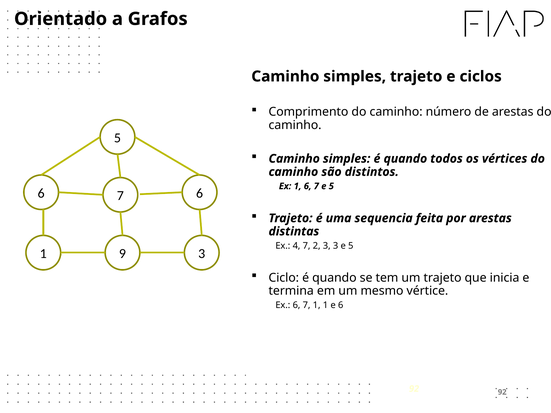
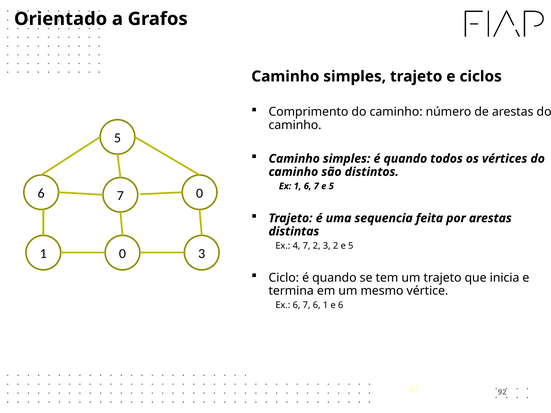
7 6: 6 -> 0
3 3: 3 -> 2
1 9: 9 -> 0
7 1: 1 -> 6
